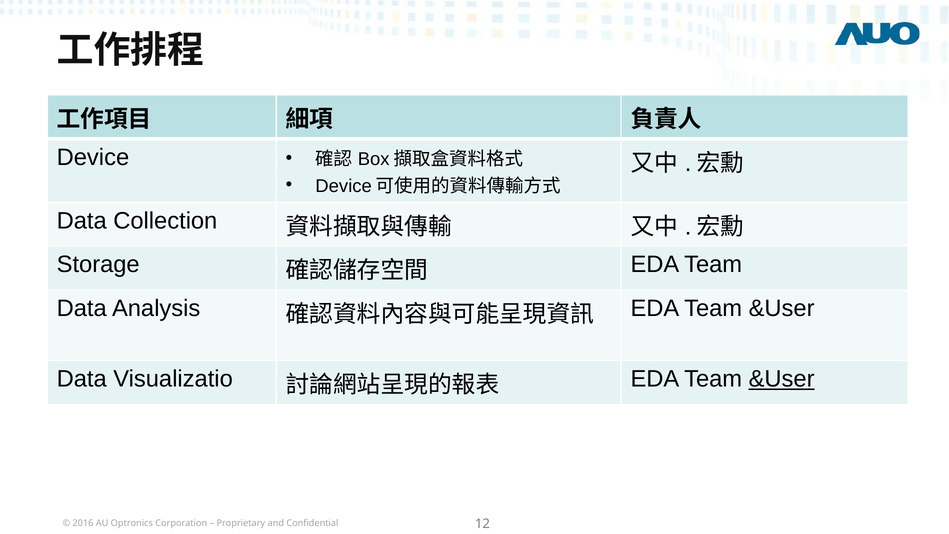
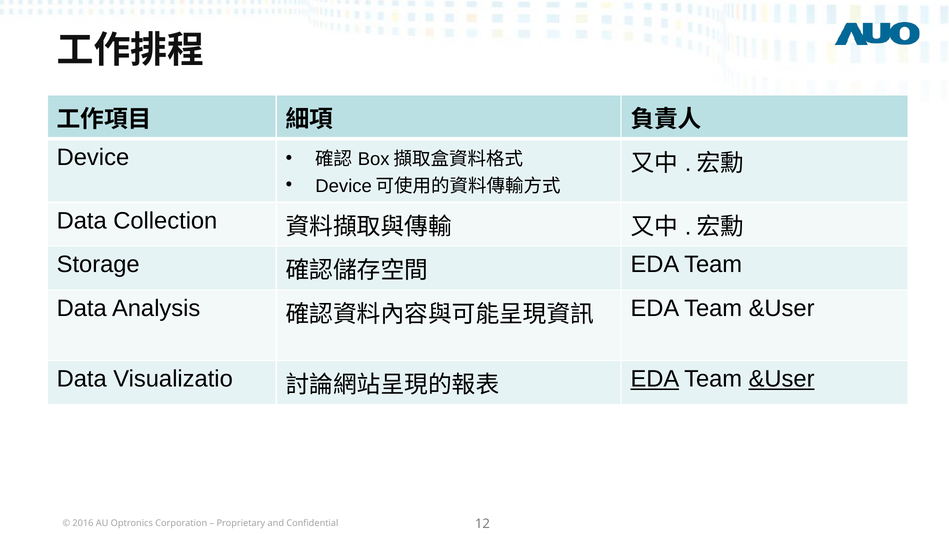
EDA at (655, 379) underline: none -> present
